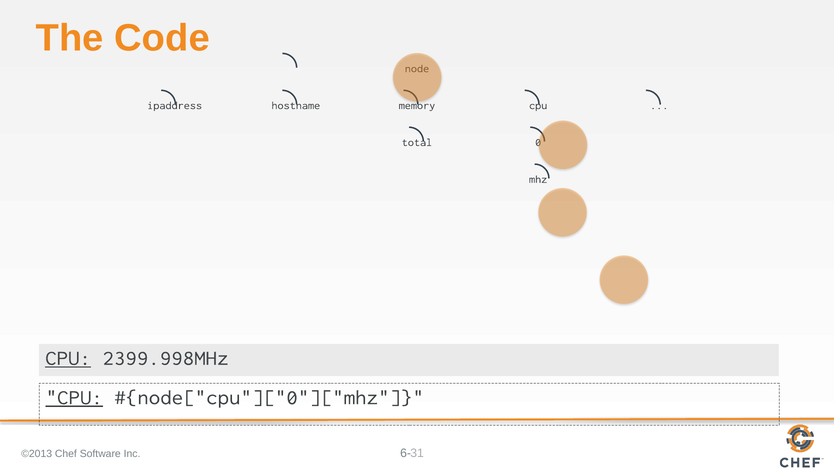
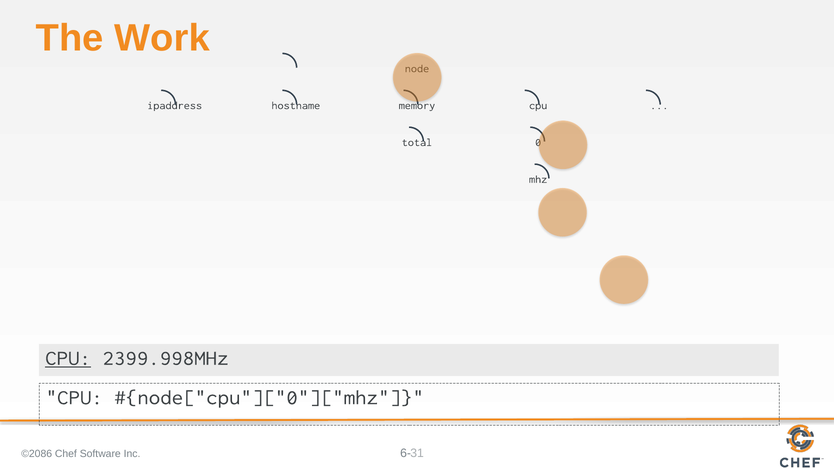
Code: Code -> Work
CPU at (74, 397) underline: present -> none
©2013: ©2013 -> ©2086
